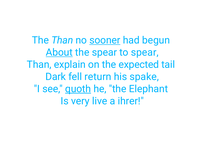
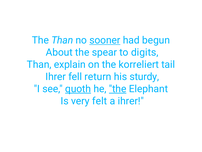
About underline: present -> none
to spear: spear -> digits
expected: expected -> korreliert
Dark at (56, 76): Dark -> Ihrer
spake: spake -> sturdy
the at (118, 89) underline: none -> present
live: live -> felt
